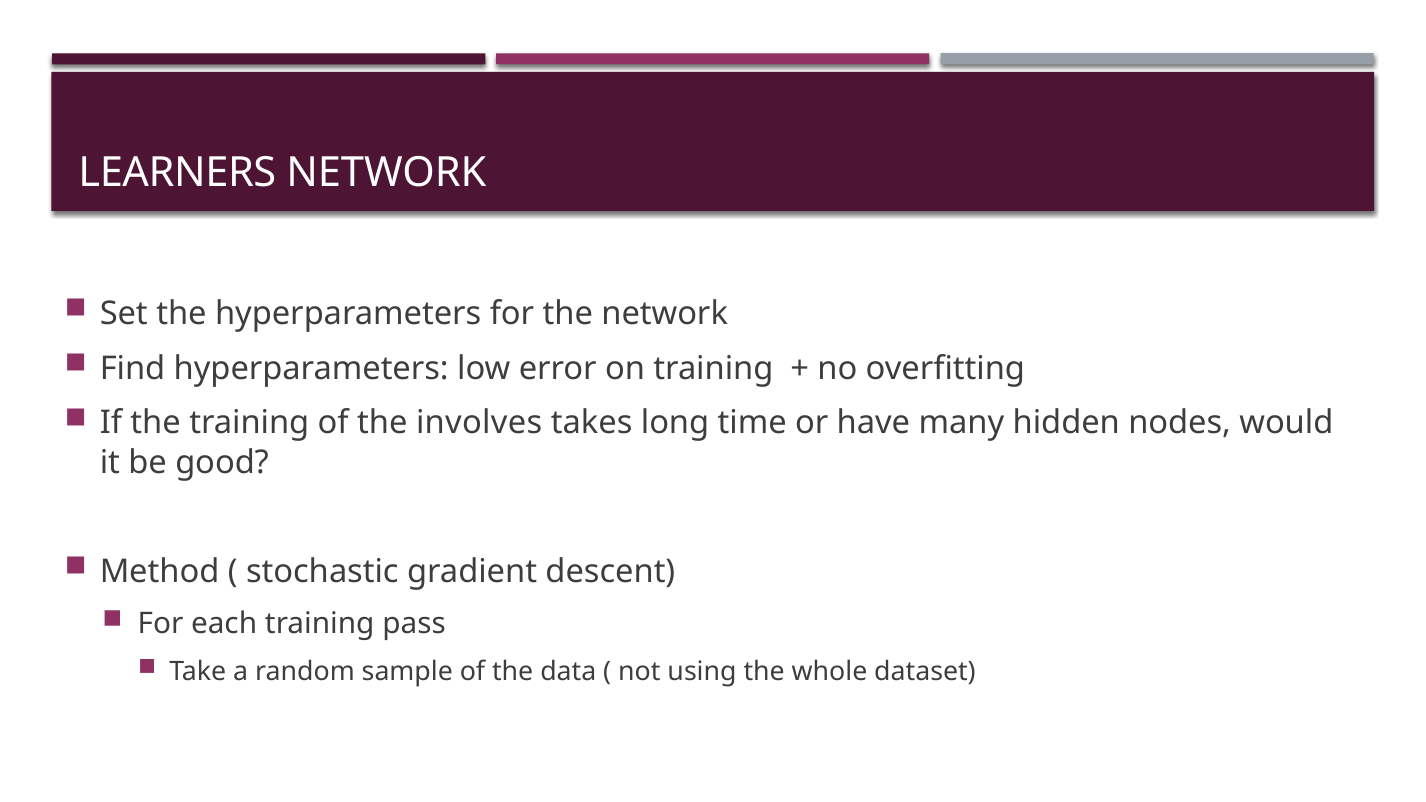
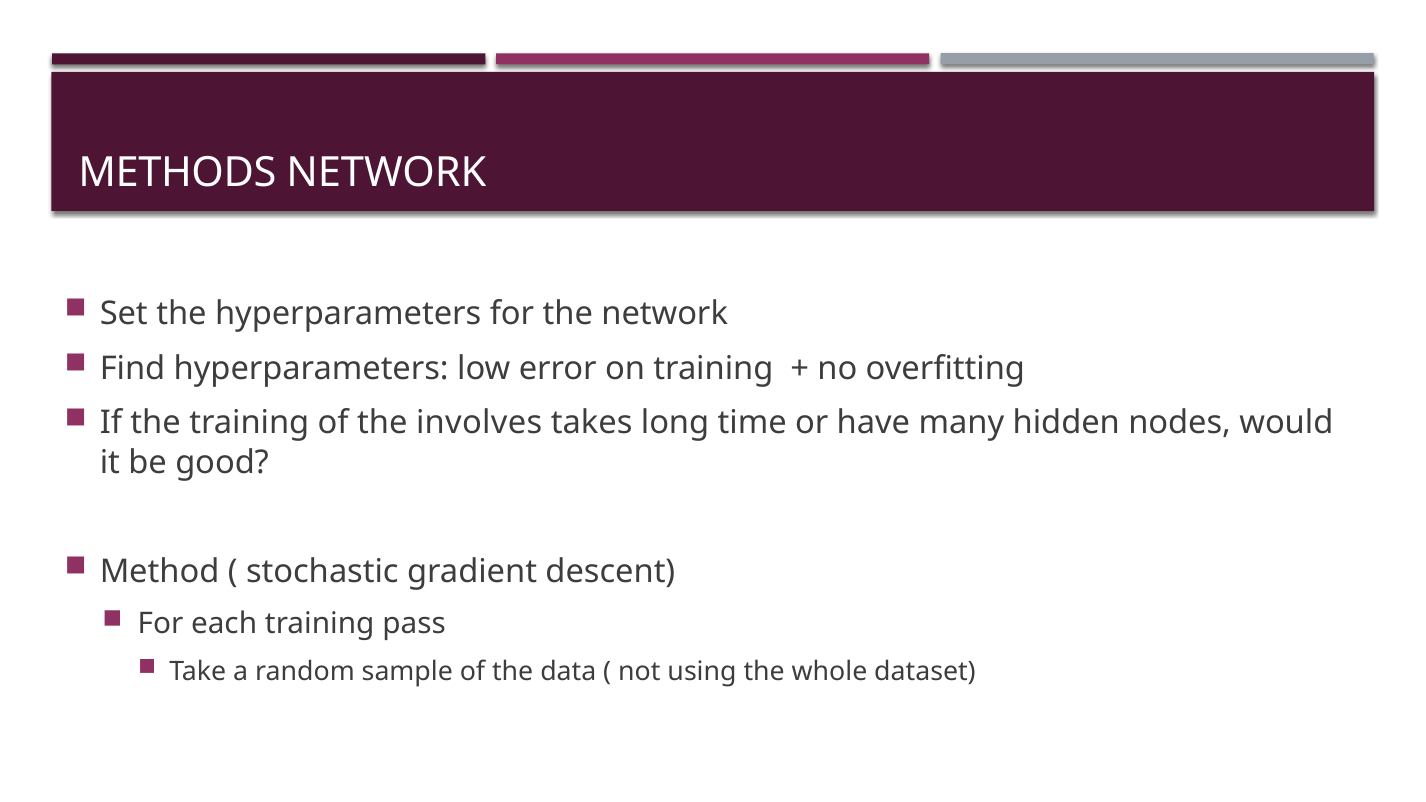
LEARNERS: LEARNERS -> METHODS
